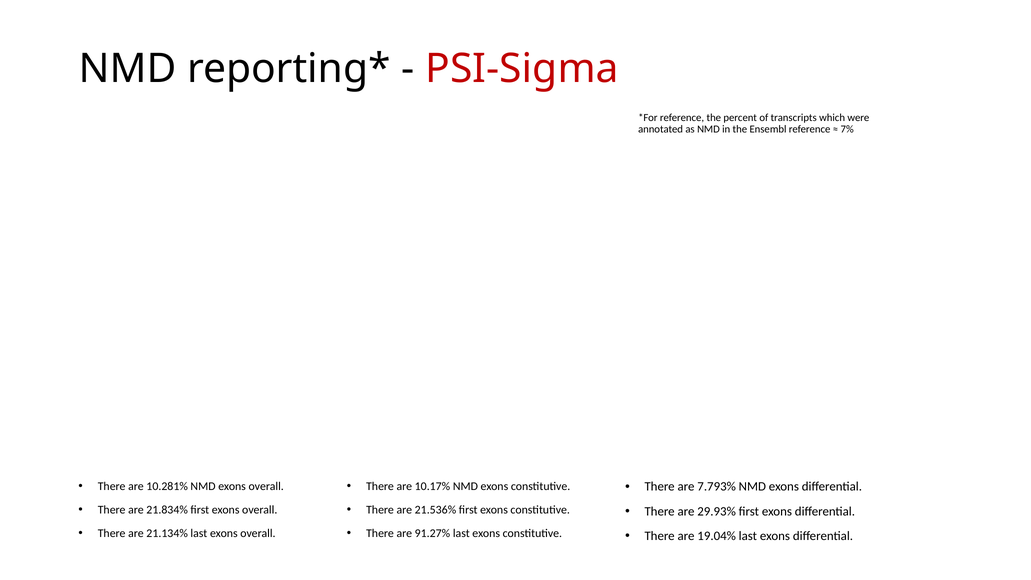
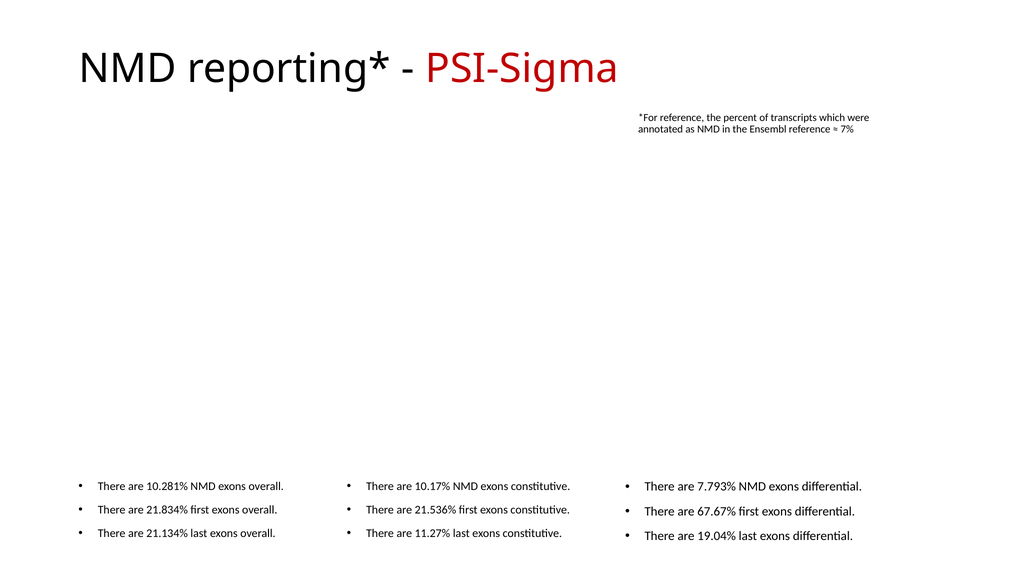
29.93%: 29.93% -> 67.67%
91.27%: 91.27% -> 11.27%
